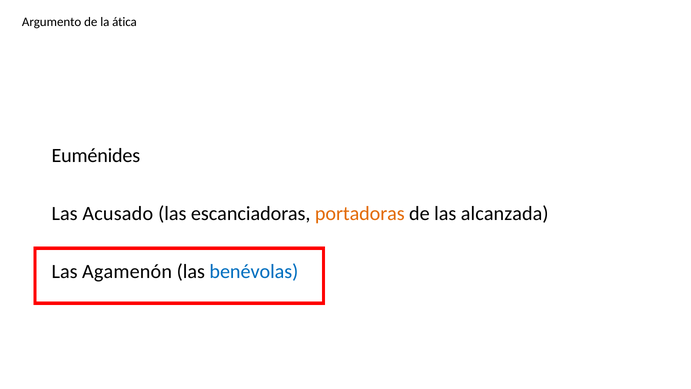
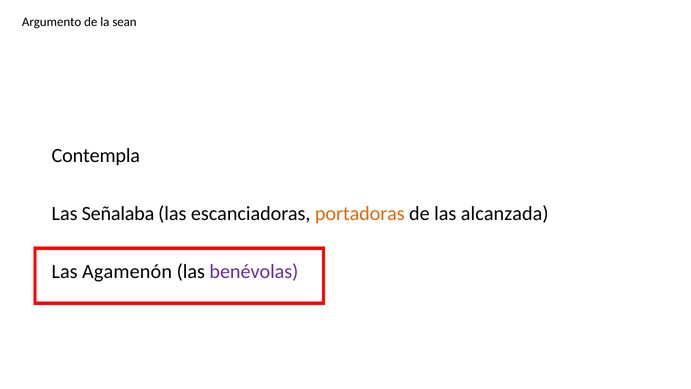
ática: ática -> sean
Euménides: Euménides -> Contempla
Acusado: Acusado -> Señalaba
benévolas colour: blue -> purple
